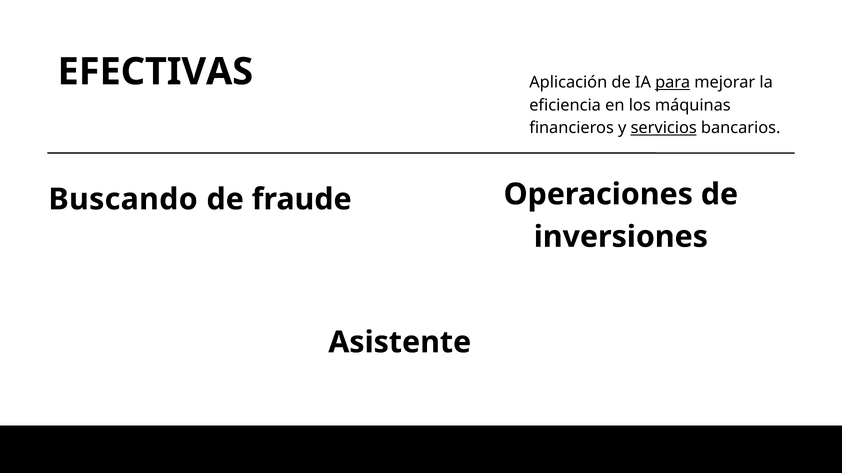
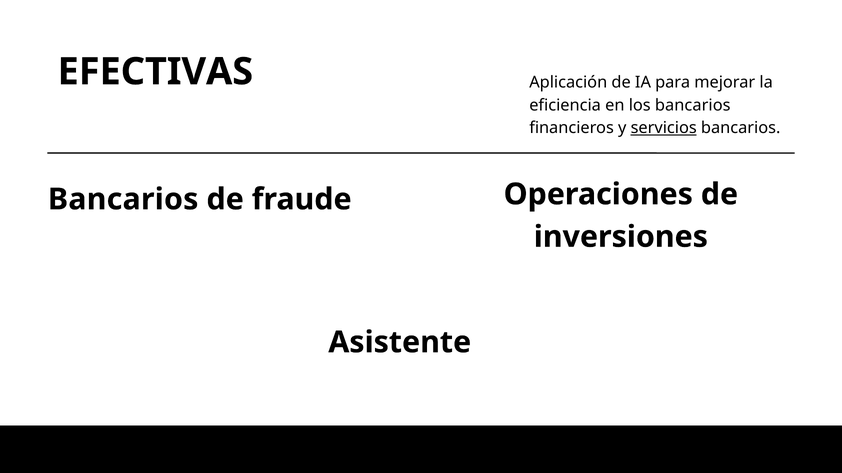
para underline: present -> none
los máquinas: máquinas -> bancarios
Buscando at (123, 200): Buscando -> Bancarios
